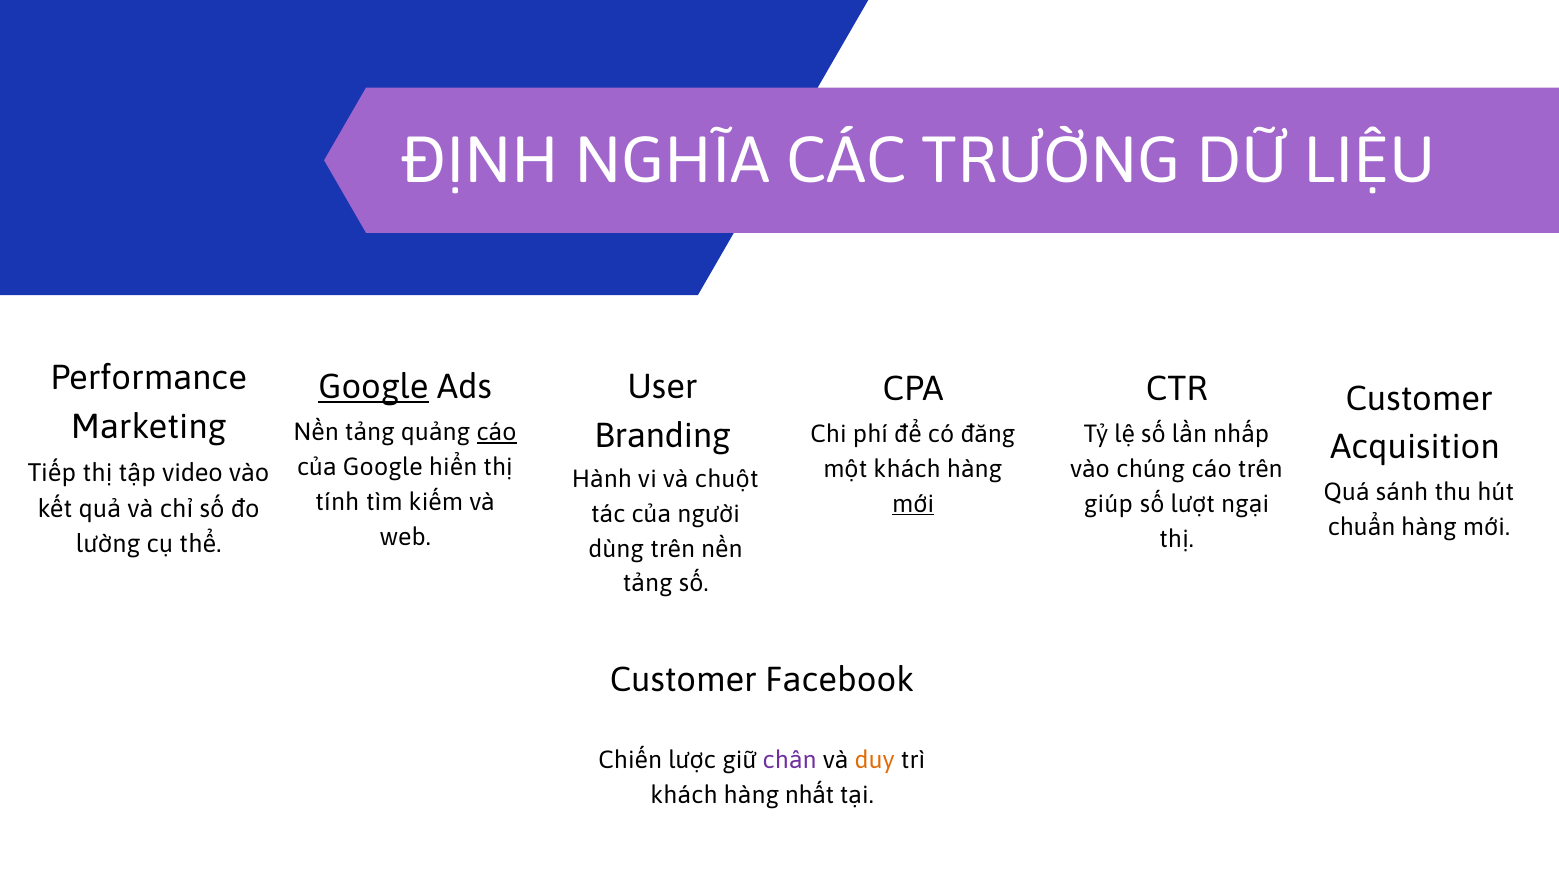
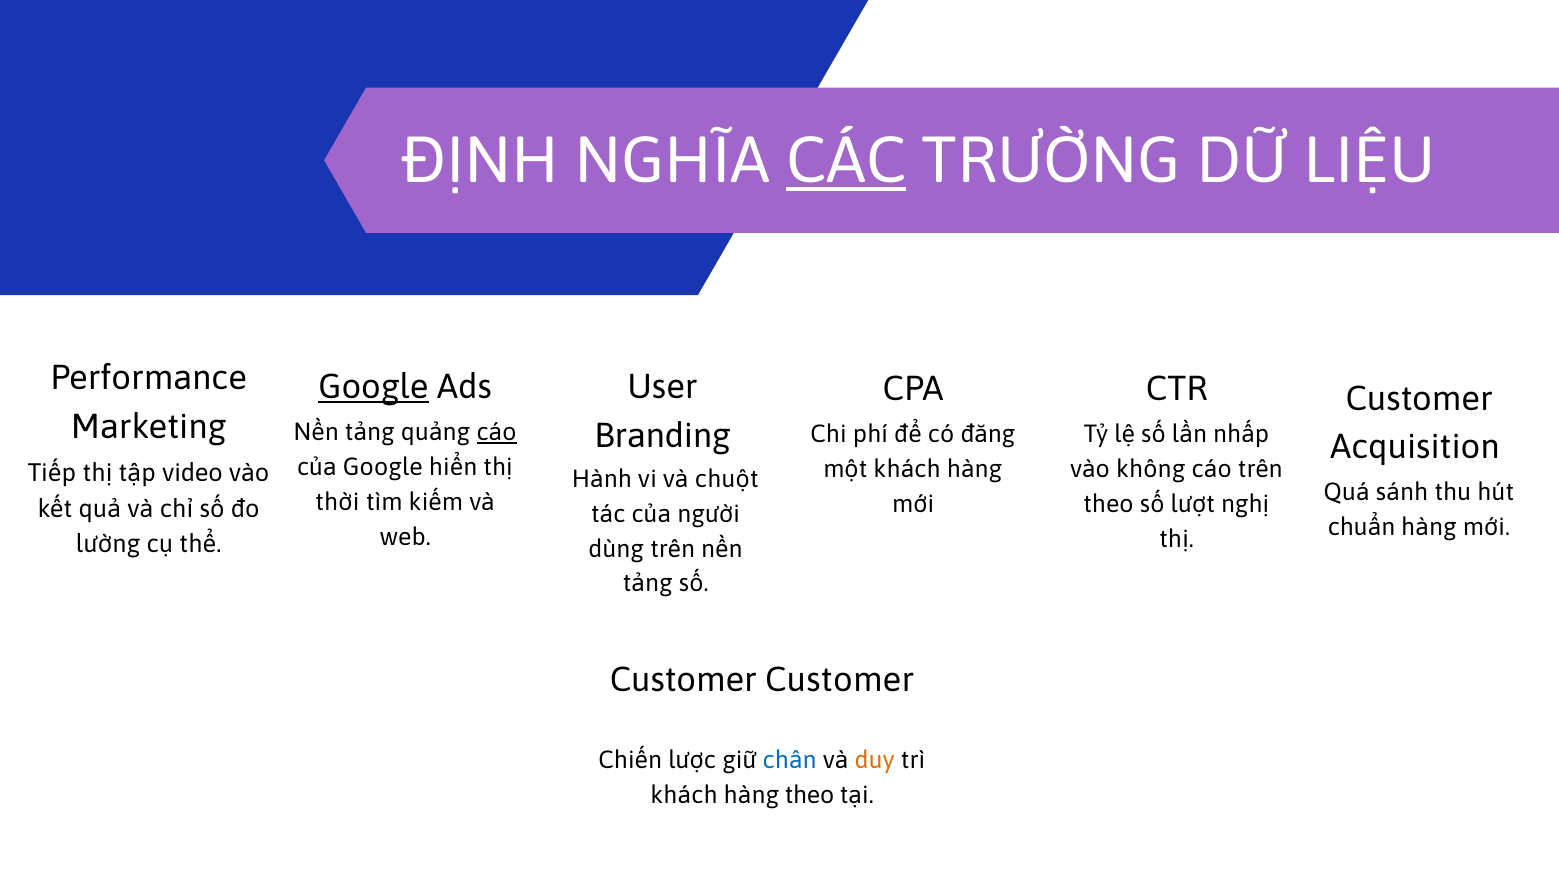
CÁC underline: none -> present
chúng: chúng -> không
tính: tính -> thời
mới at (913, 504) underline: present -> none
giúp at (1108, 504): giúp -> theo
ngại: ngại -> nghị
Customer Facebook: Facebook -> Customer
chân colour: purple -> blue
hàng nhất: nhất -> theo
